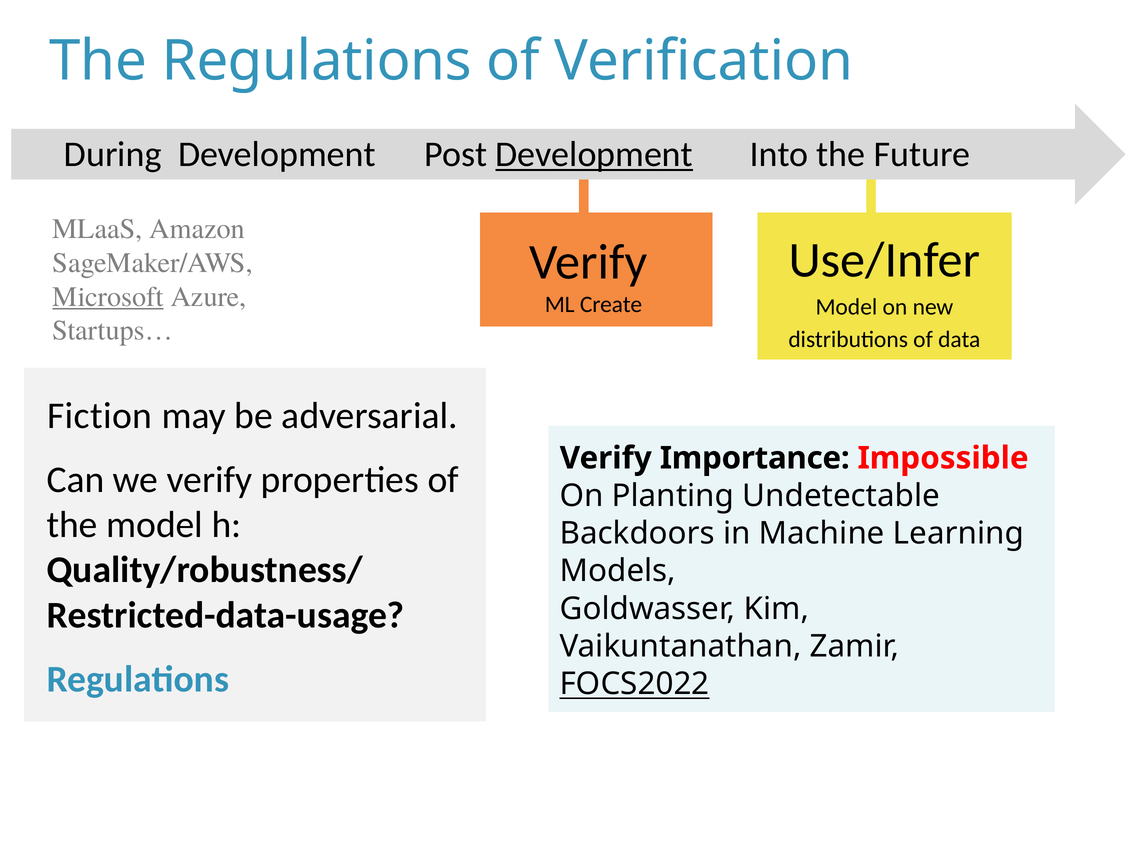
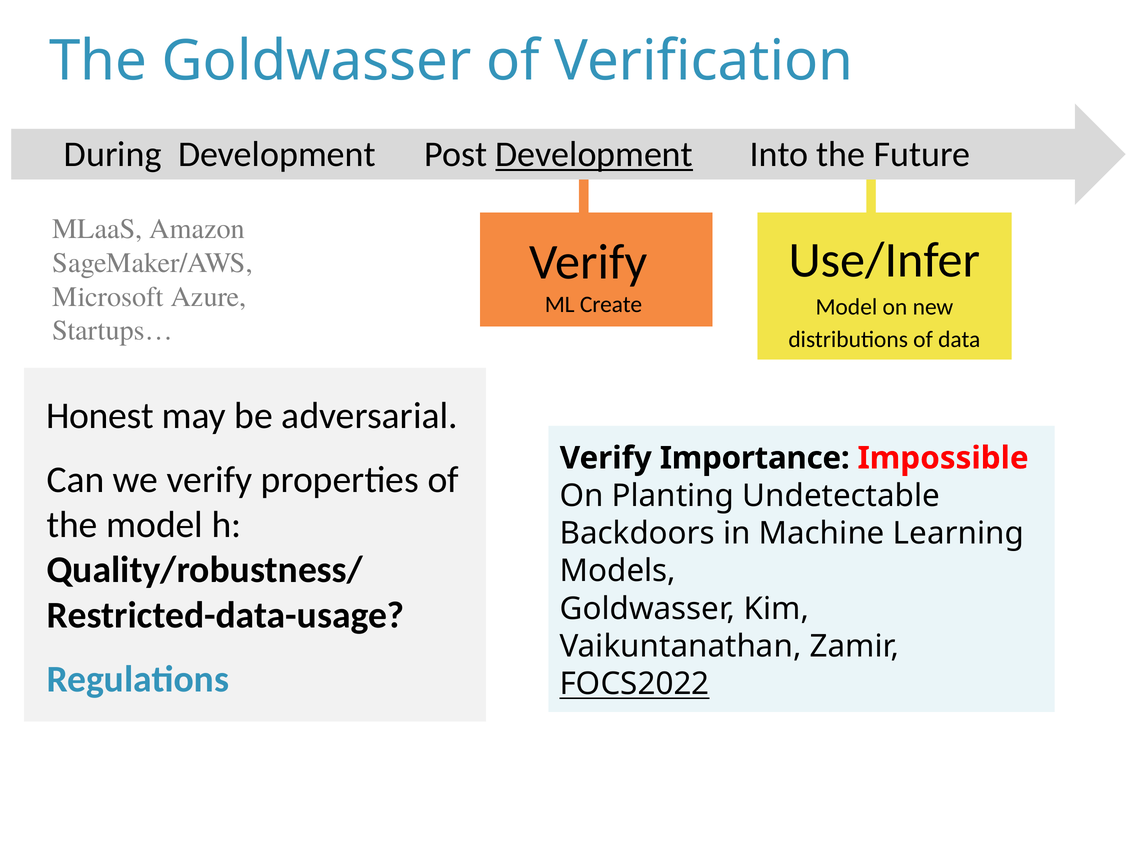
The Regulations: Regulations -> Goldwasser
Microsoft underline: present -> none
Fiction: Fiction -> Honest
